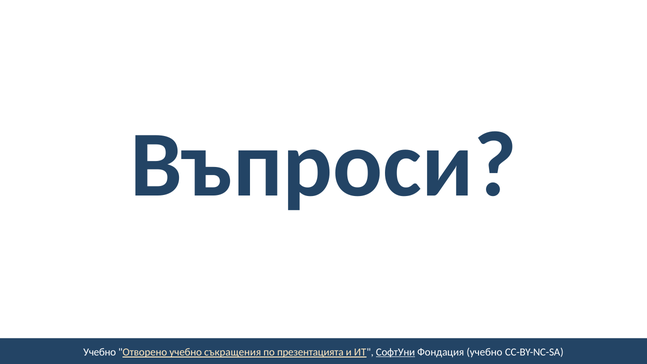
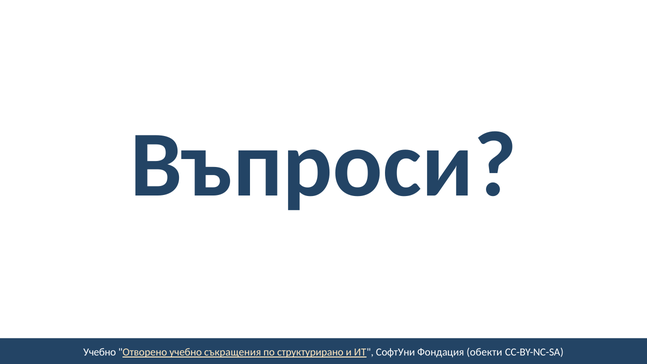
презентацията: презентацията -> структурирано
СофтУни underline: present -> none
Фондация учебно: учебно -> обекти
